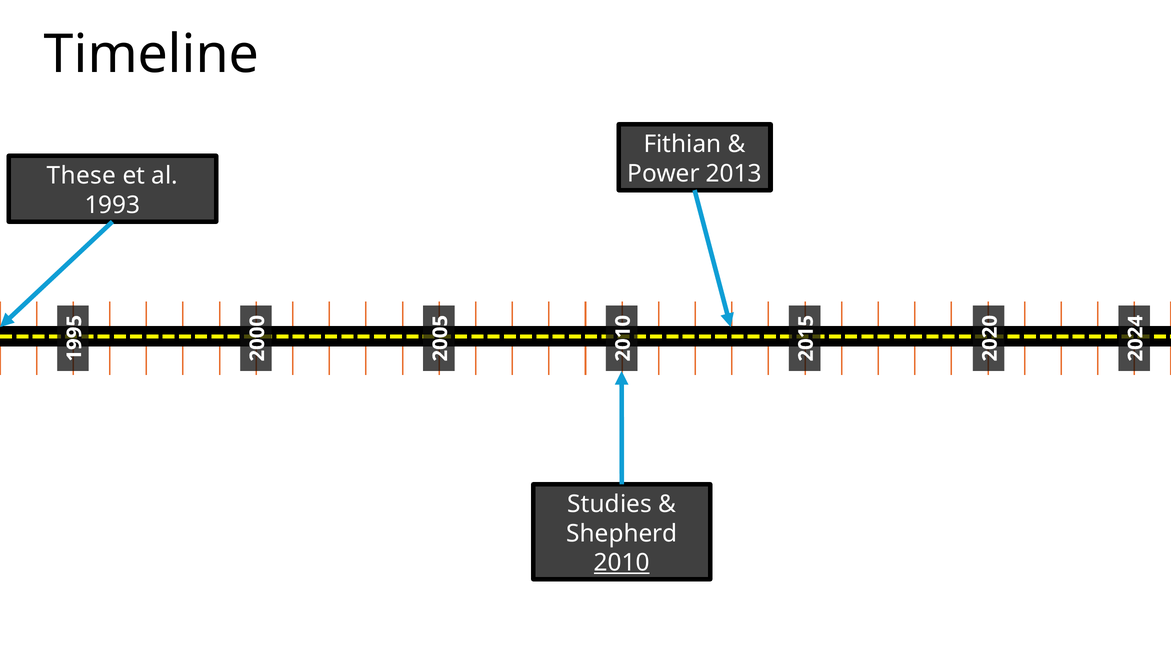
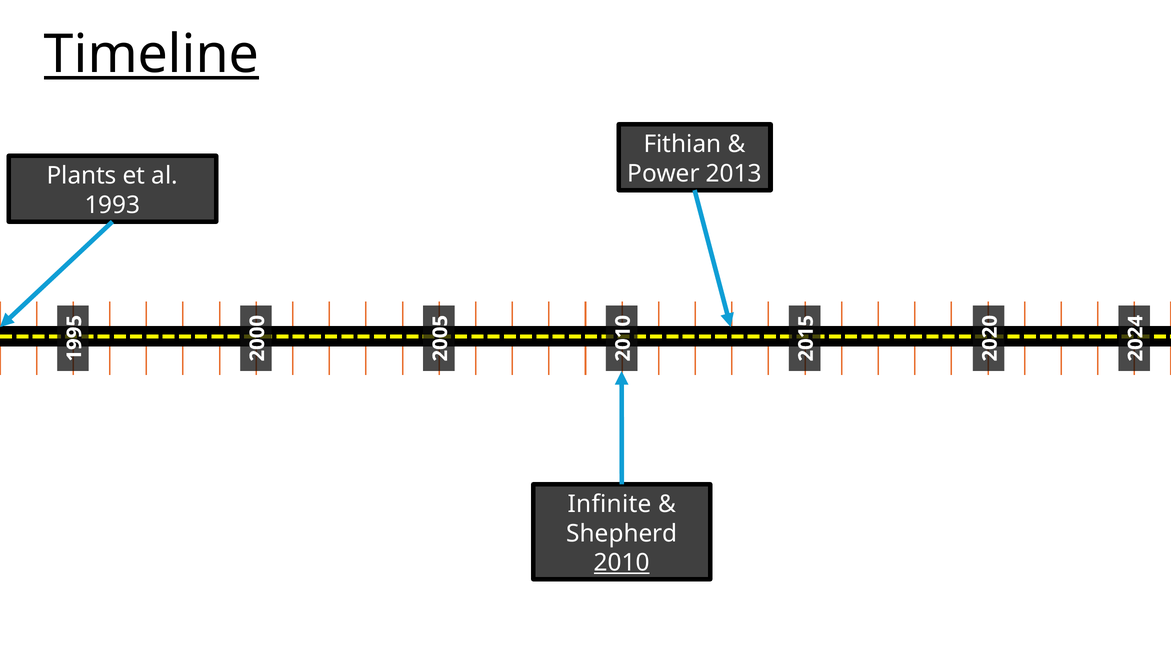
Timeline underline: none -> present
These: These -> Plants
Studies: Studies -> Infinite
